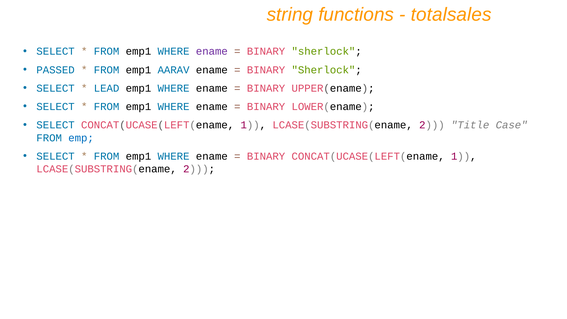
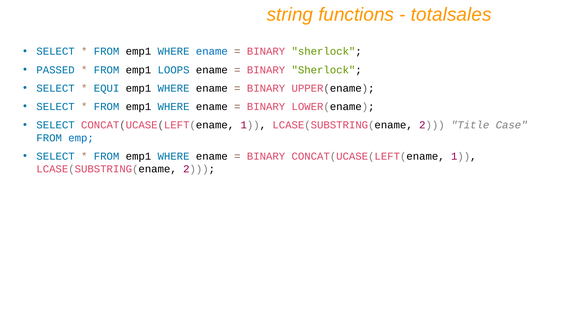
ename at (212, 51) colour: purple -> blue
AARAV: AARAV -> LOOPS
LEAD: LEAD -> EQUI
